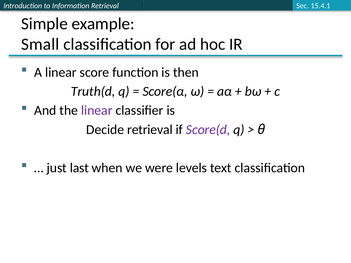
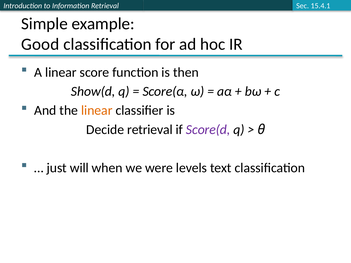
Small: Small -> Good
Truth(d: Truth(d -> Show(d
linear at (97, 111) colour: purple -> orange
last: last -> will
